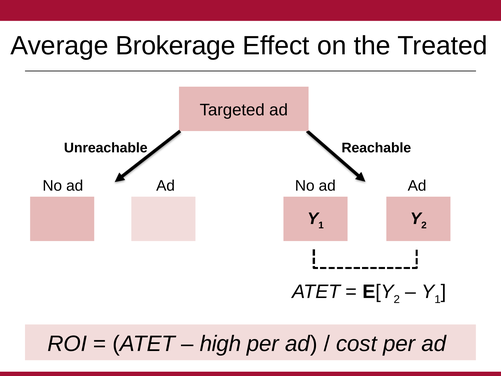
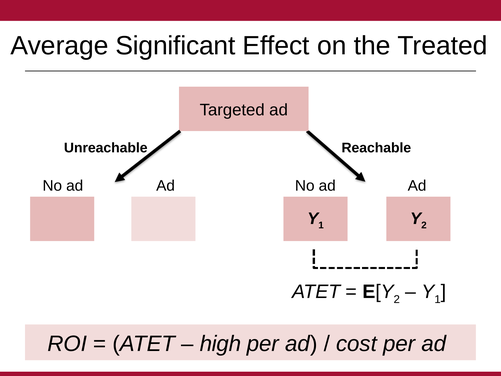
Brokerage: Brokerage -> Significant
